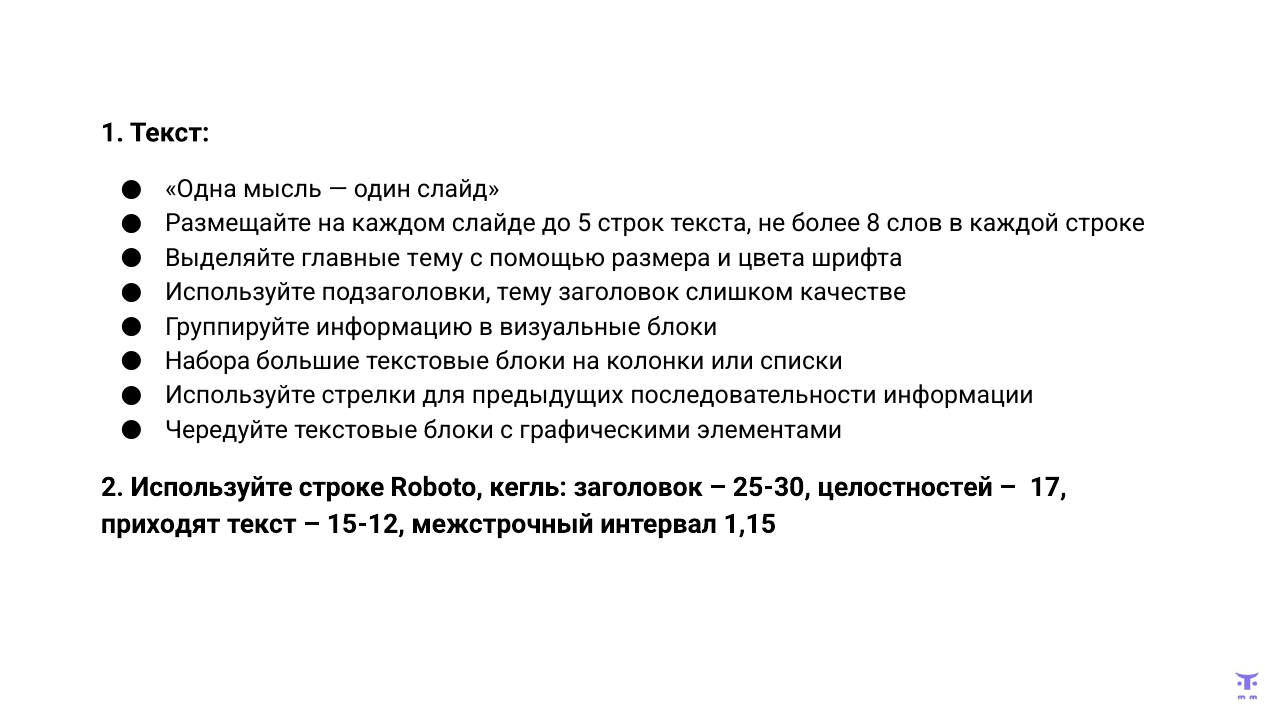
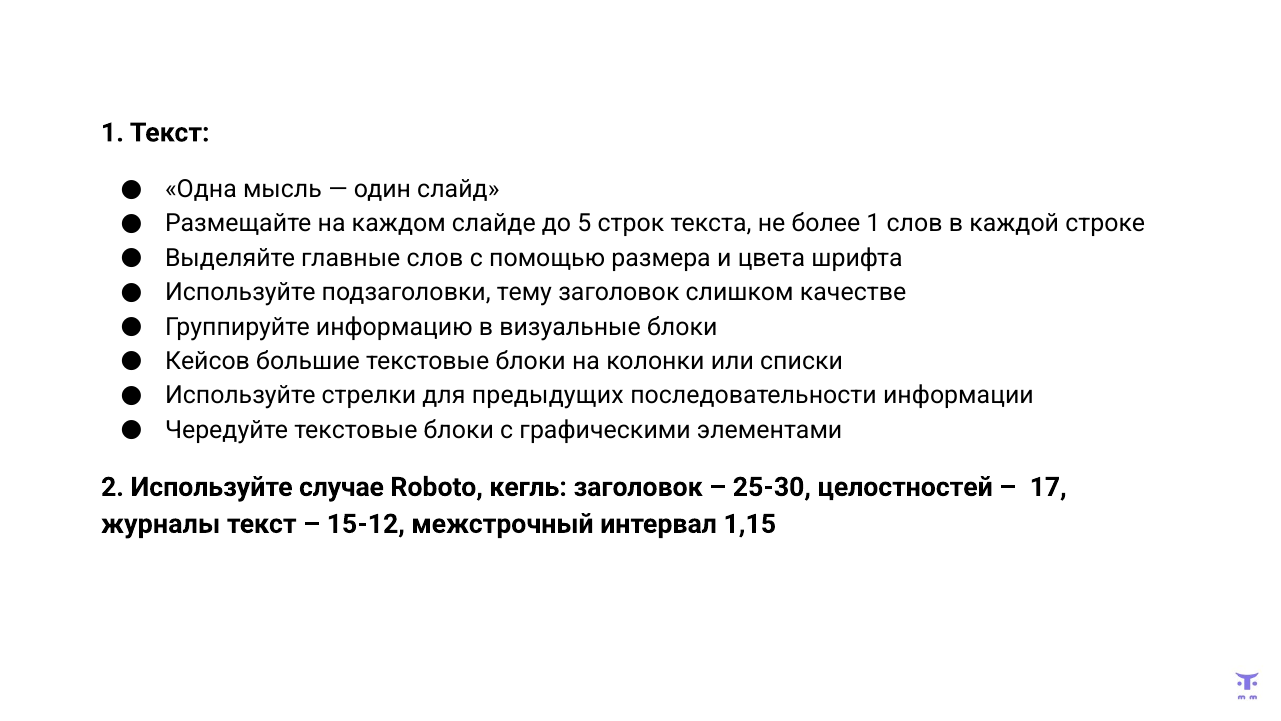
более 8: 8 -> 1
главные тему: тему -> слов
Набора: Набора -> Кейсов
Используйте строке: строке -> случае
приходят: приходят -> журналы
